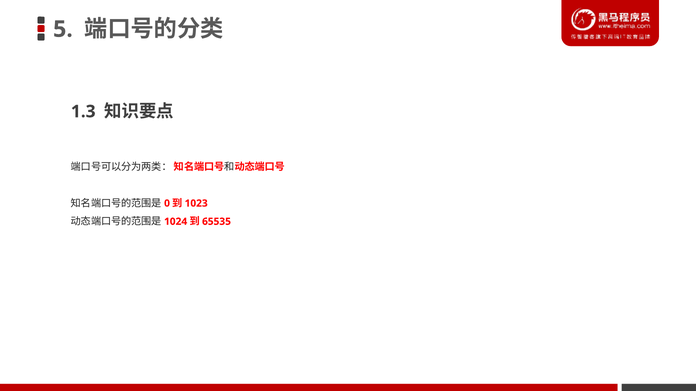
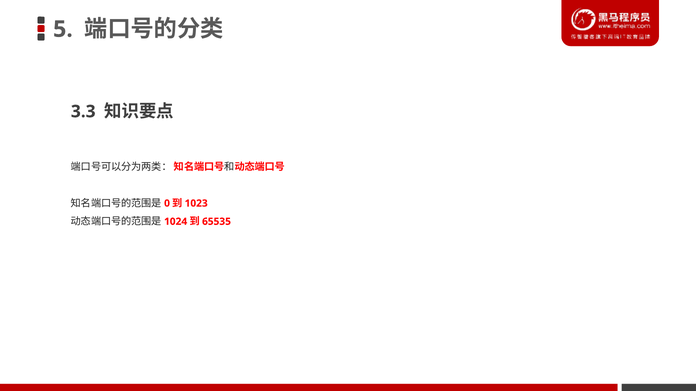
1.3: 1.3 -> 3.3
